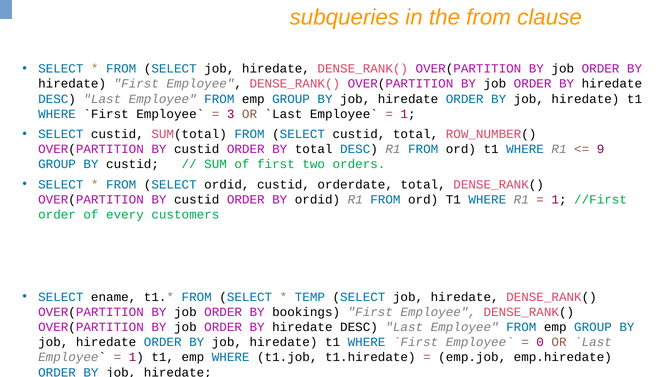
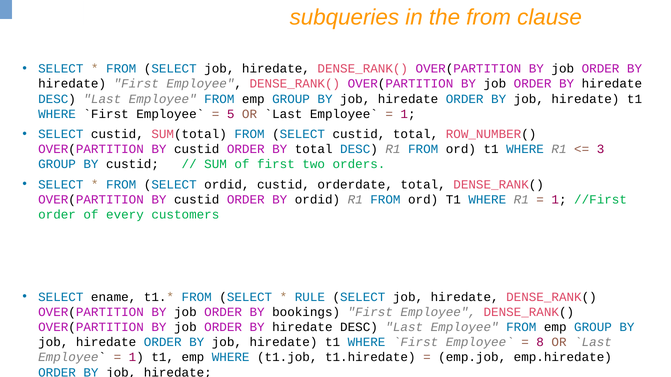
3: 3 -> 5
9: 9 -> 3
TEMP: TEMP -> RULE
0: 0 -> 8
